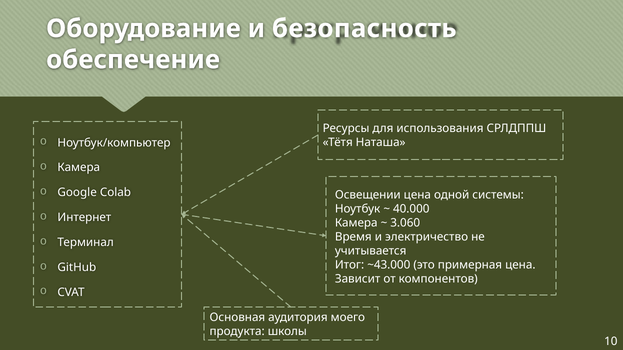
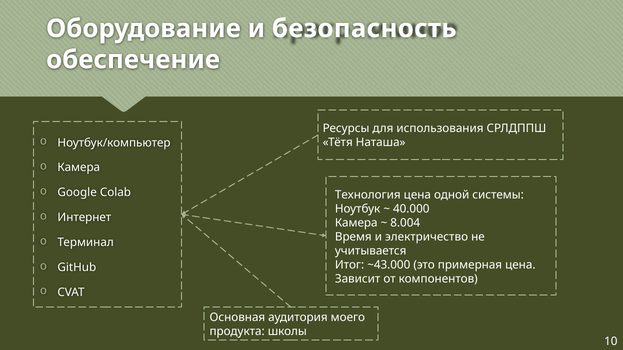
Освещении: Освещении -> Технология
3.060: 3.060 -> 8.004
